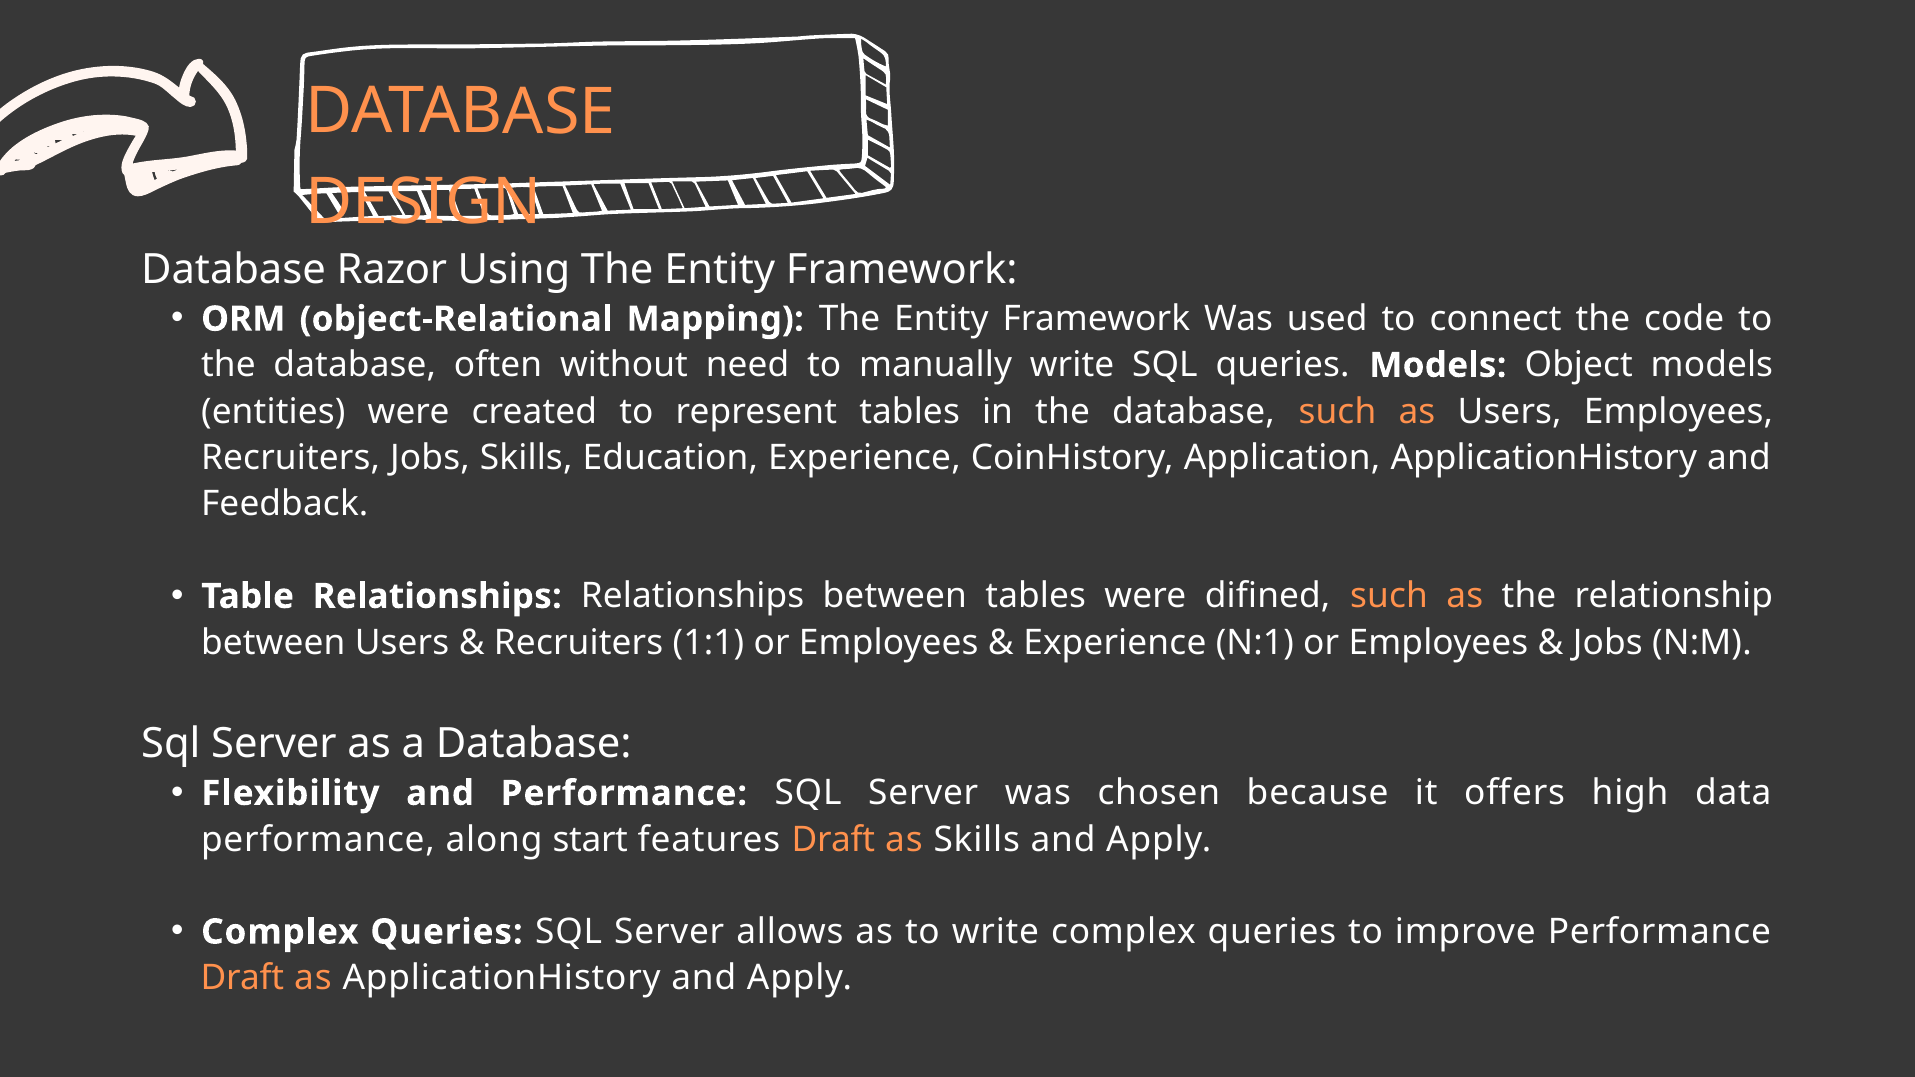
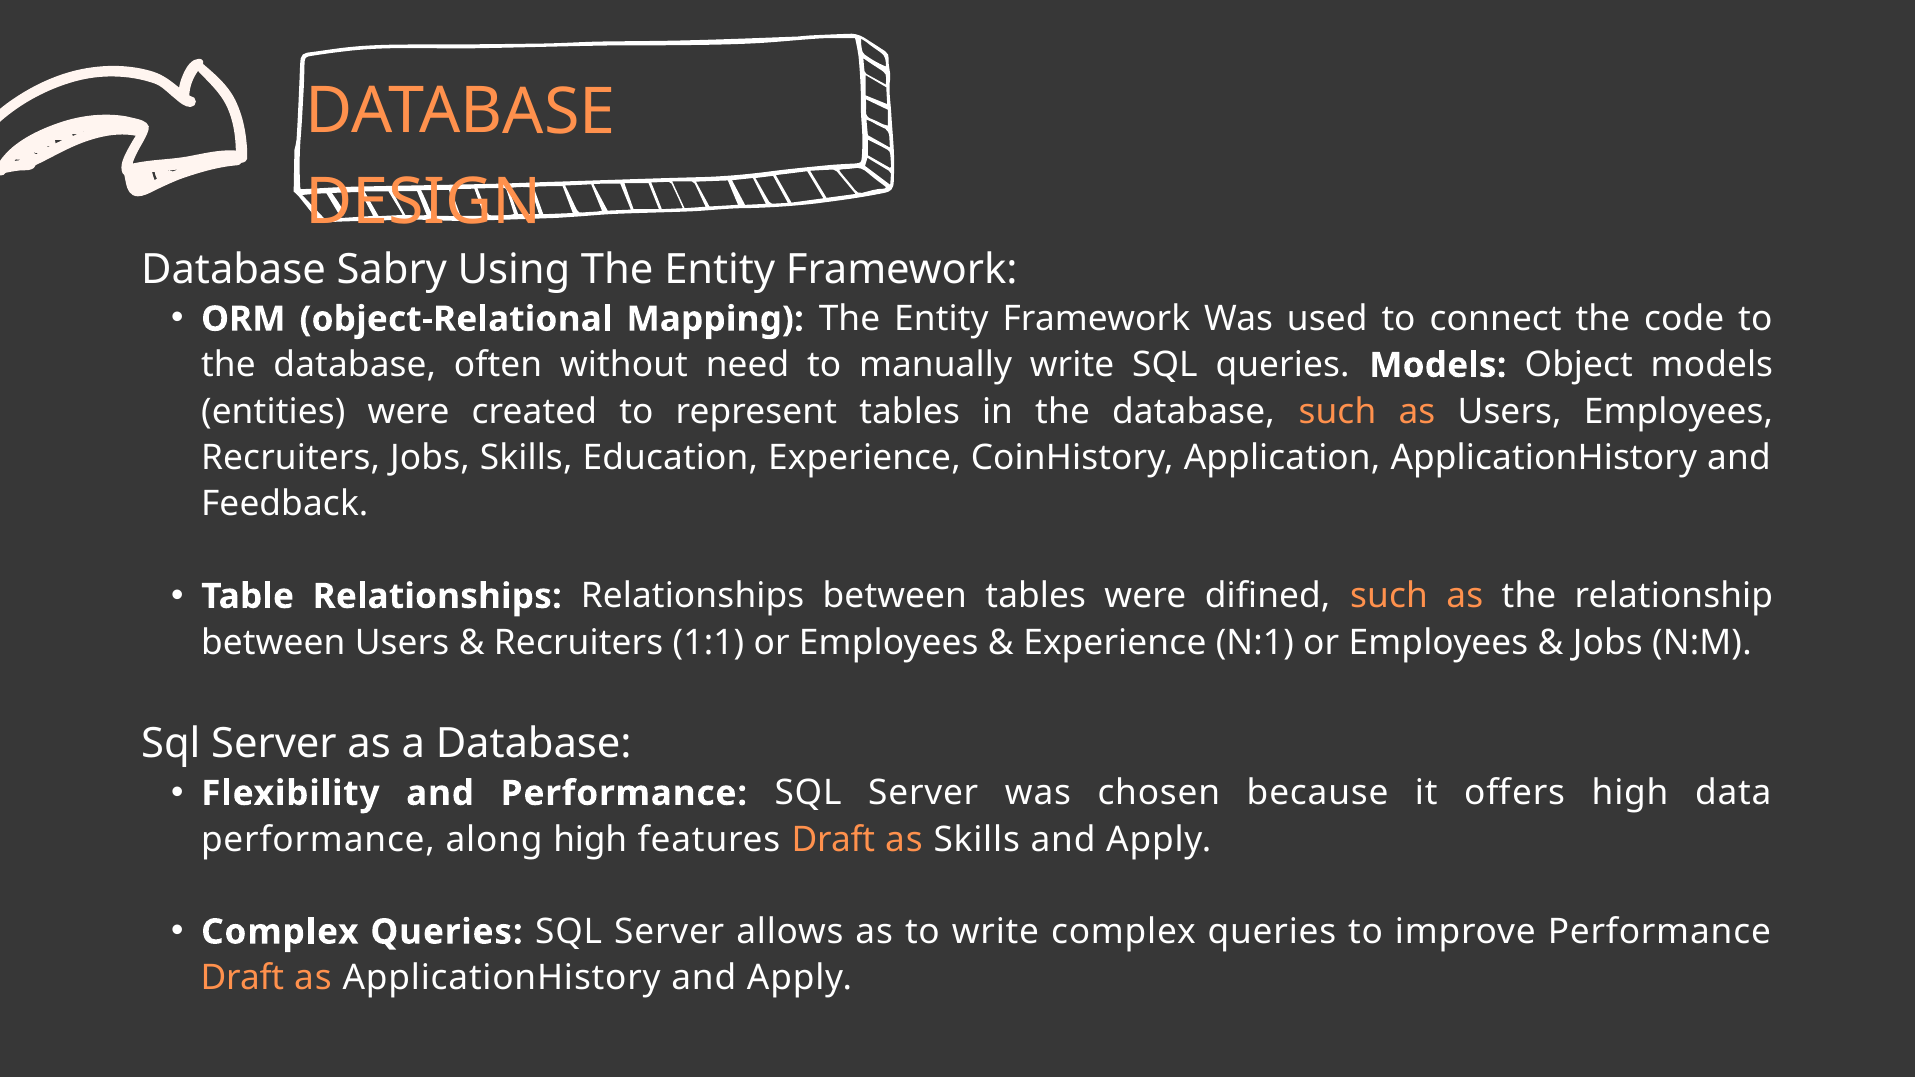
Razor: Razor -> Sabry
along start: start -> high
